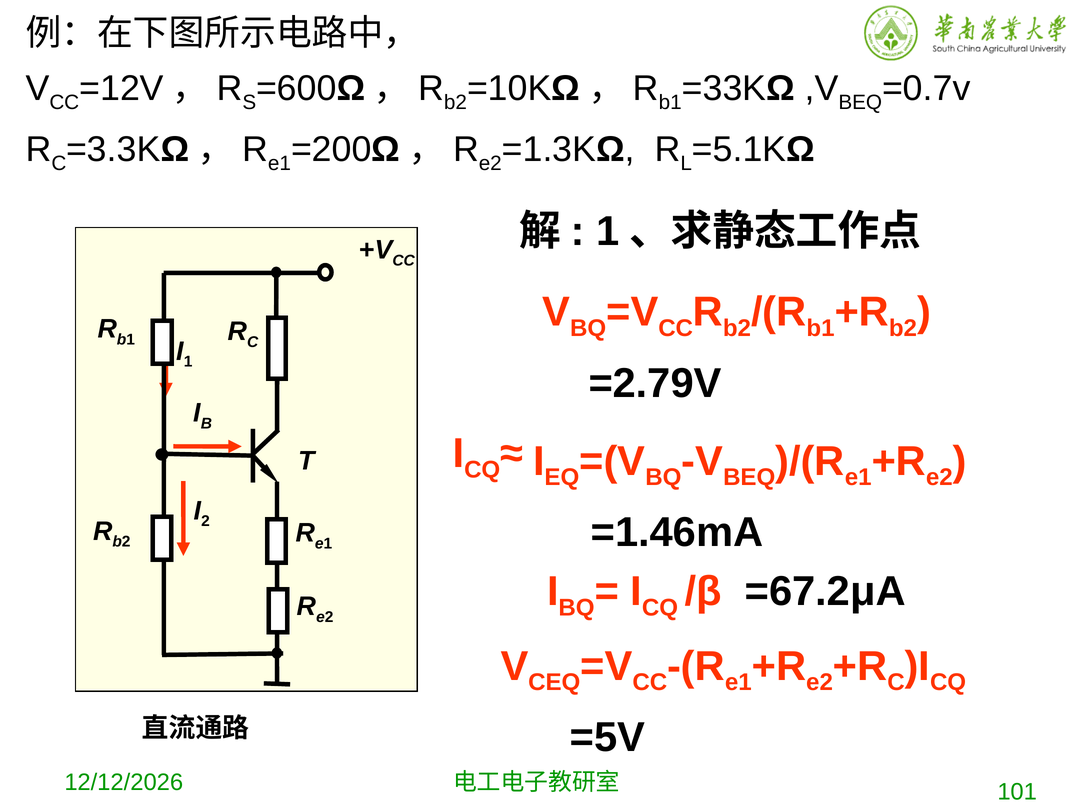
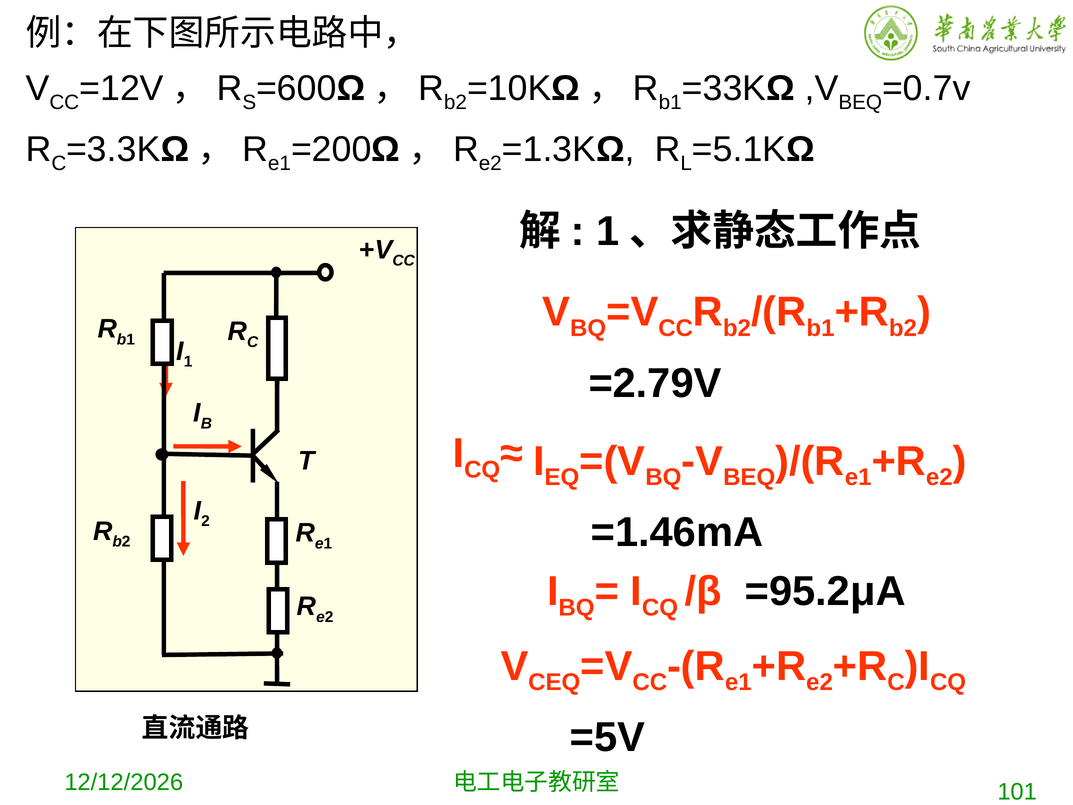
=67.2μA: =67.2μA -> =95.2μA
